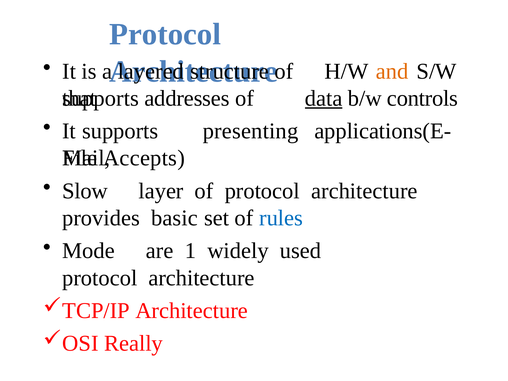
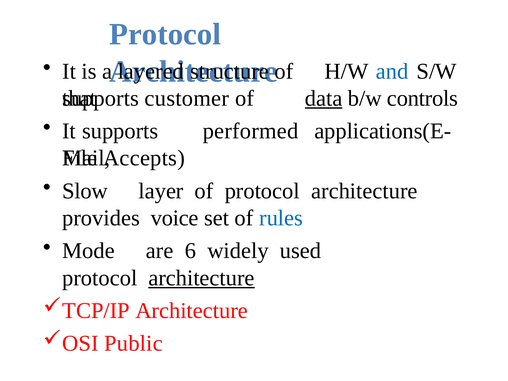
and colour: orange -> blue
addresses: addresses -> customer
presenting: presenting -> performed
basic: basic -> voice
1: 1 -> 6
architecture at (202, 278) underline: none -> present
Really: Really -> Public
